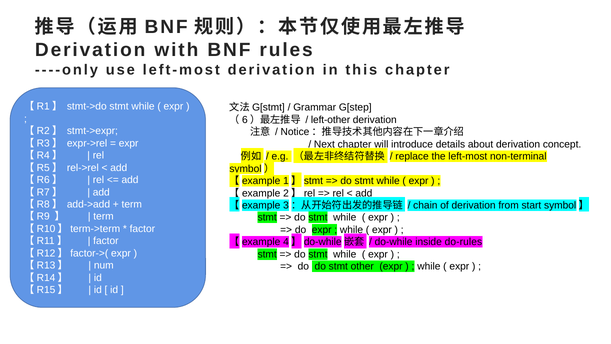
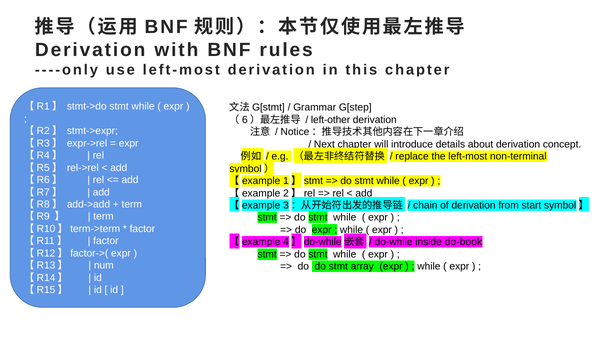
do-rules: do-rules -> do-book
other: other -> array
